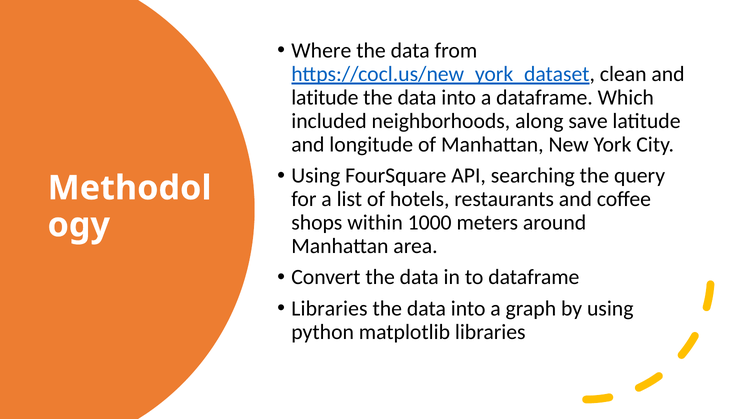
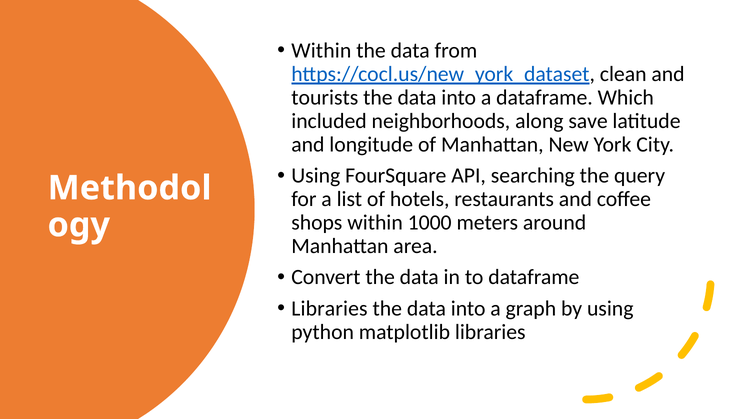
Where at (321, 50): Where -> Within
latitude at (325, 98): latitude -> tourists
